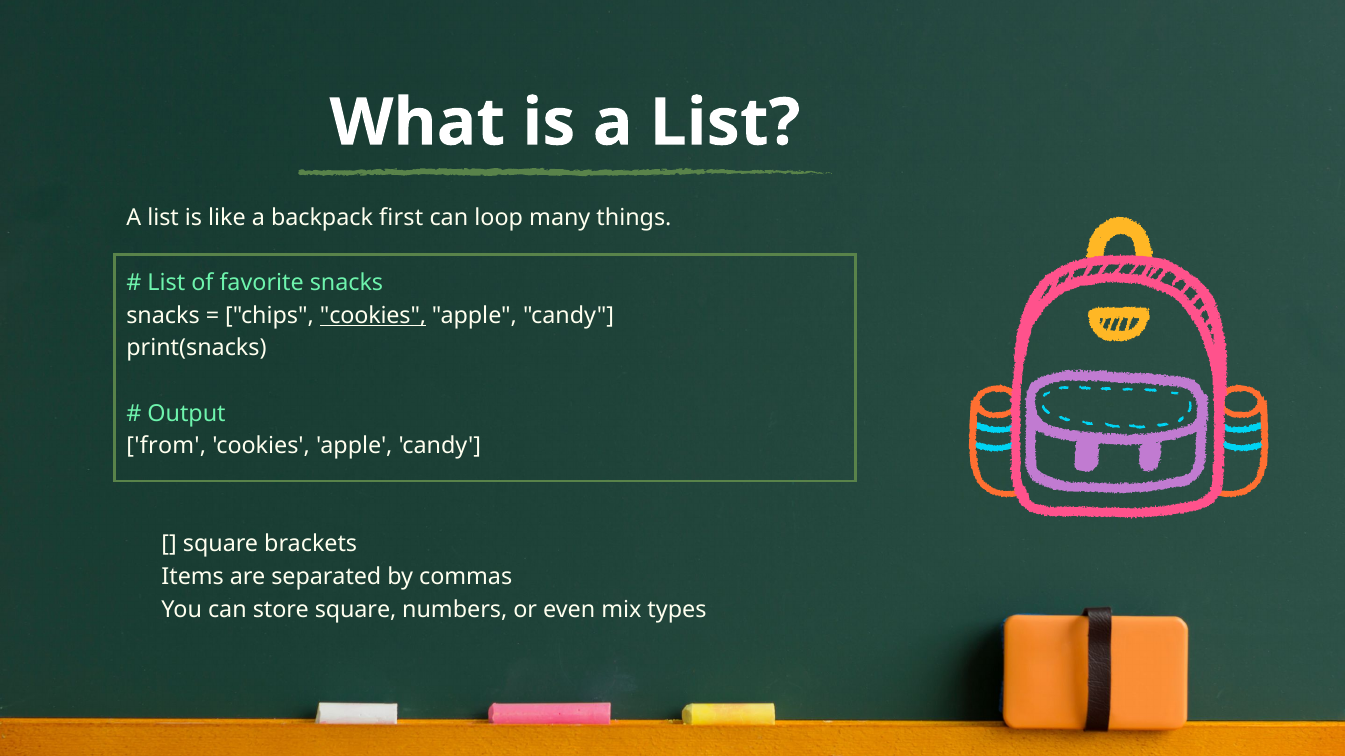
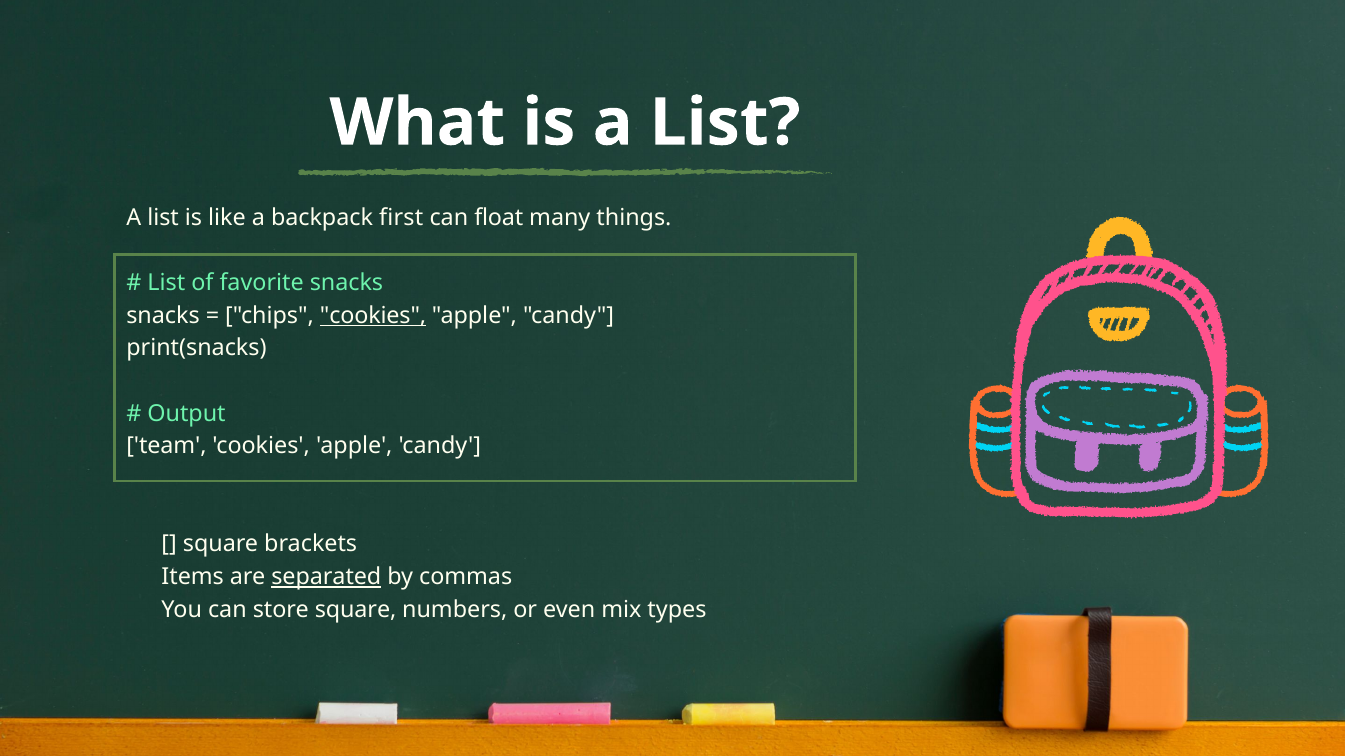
loop: loop -> float
from: from -> team
separated underline: none -> present
